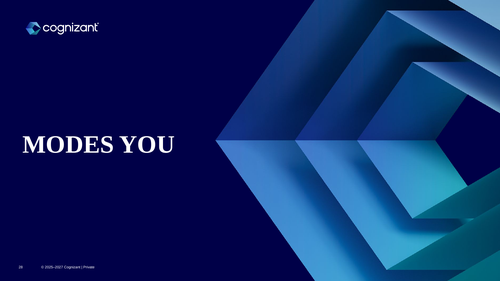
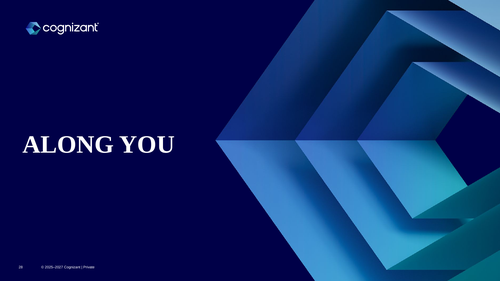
MODES: MODES -> ALONG
